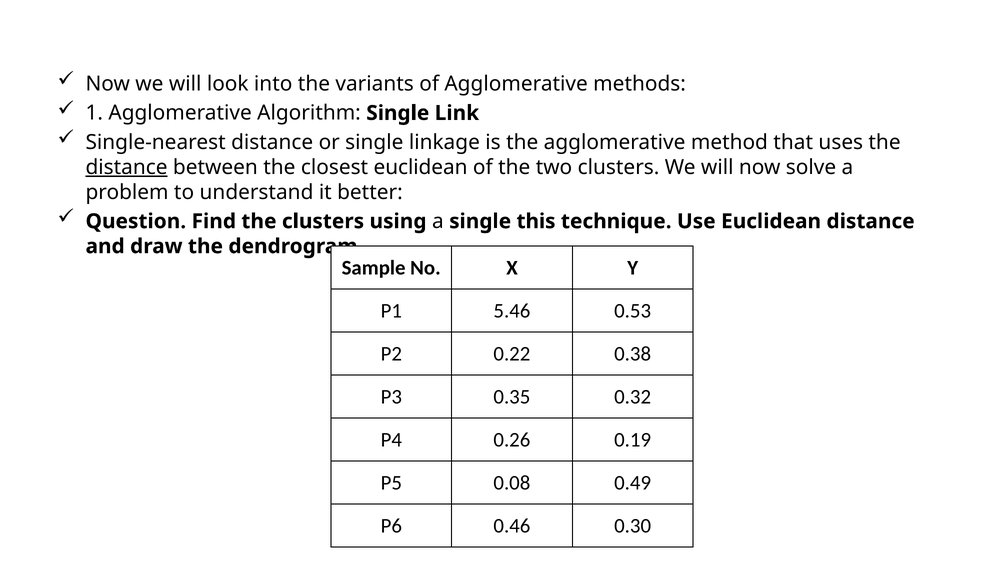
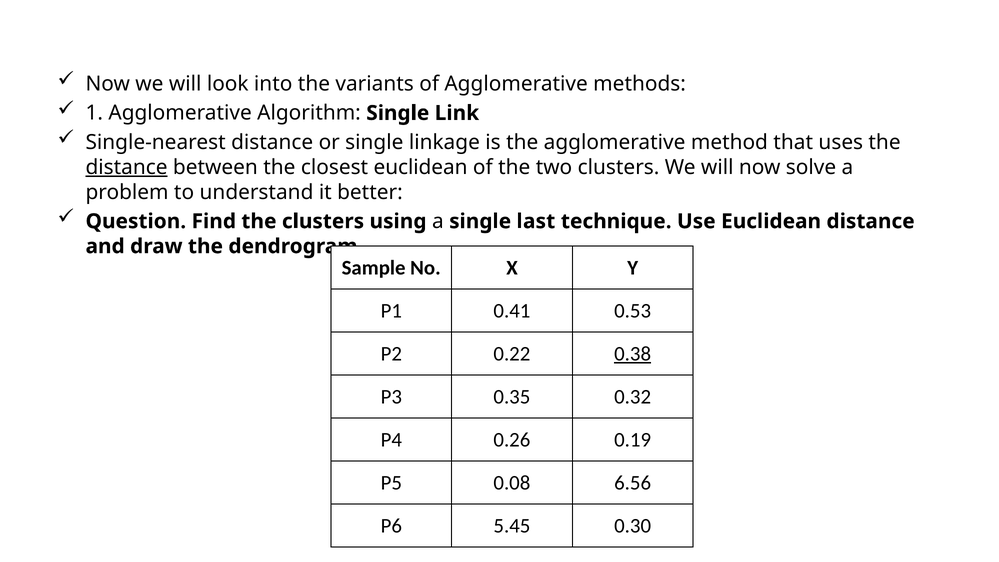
this: this -> last
5.46: 5.46 -> 0.41
0.38 underline: none -> present
0.49: 0.49 -> 6.56
0.46: 0.46 -> 5.45
